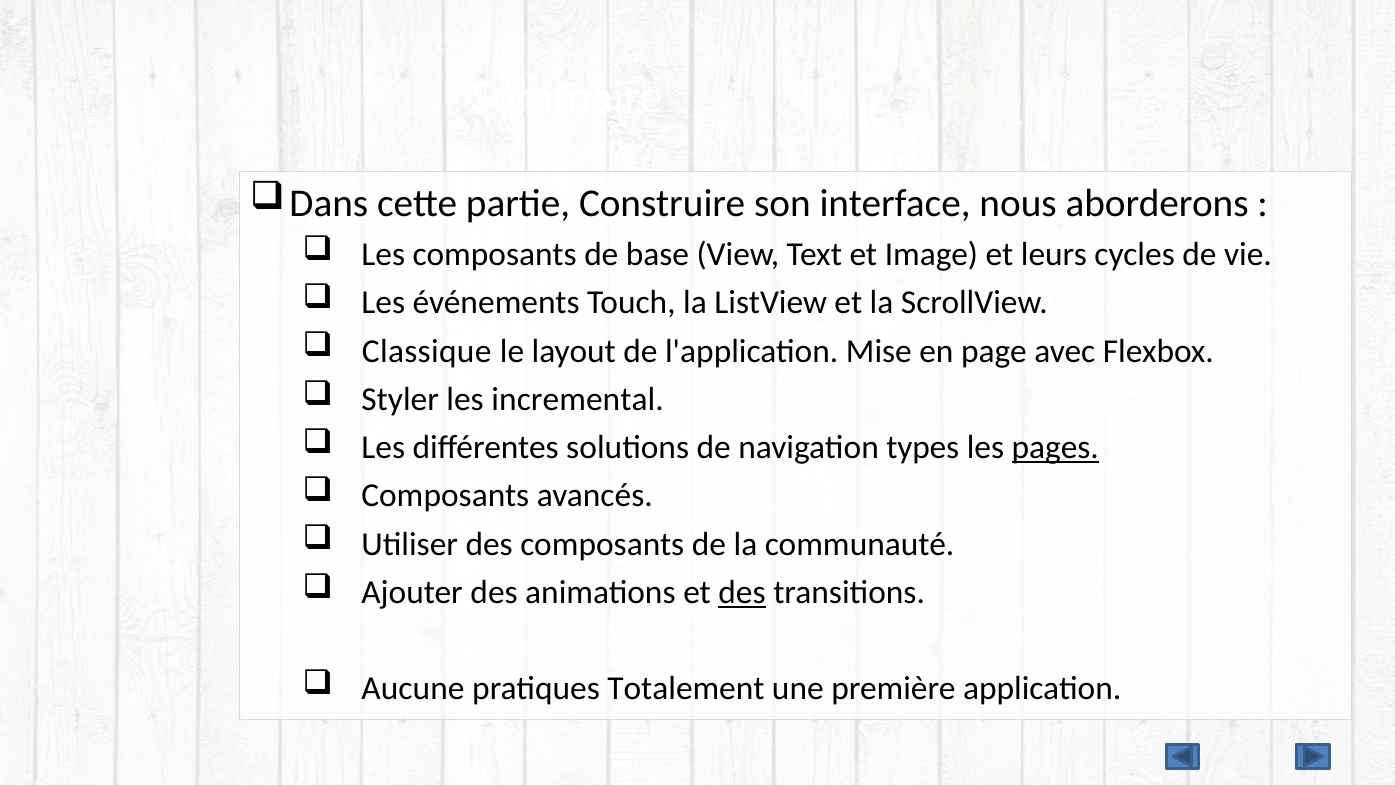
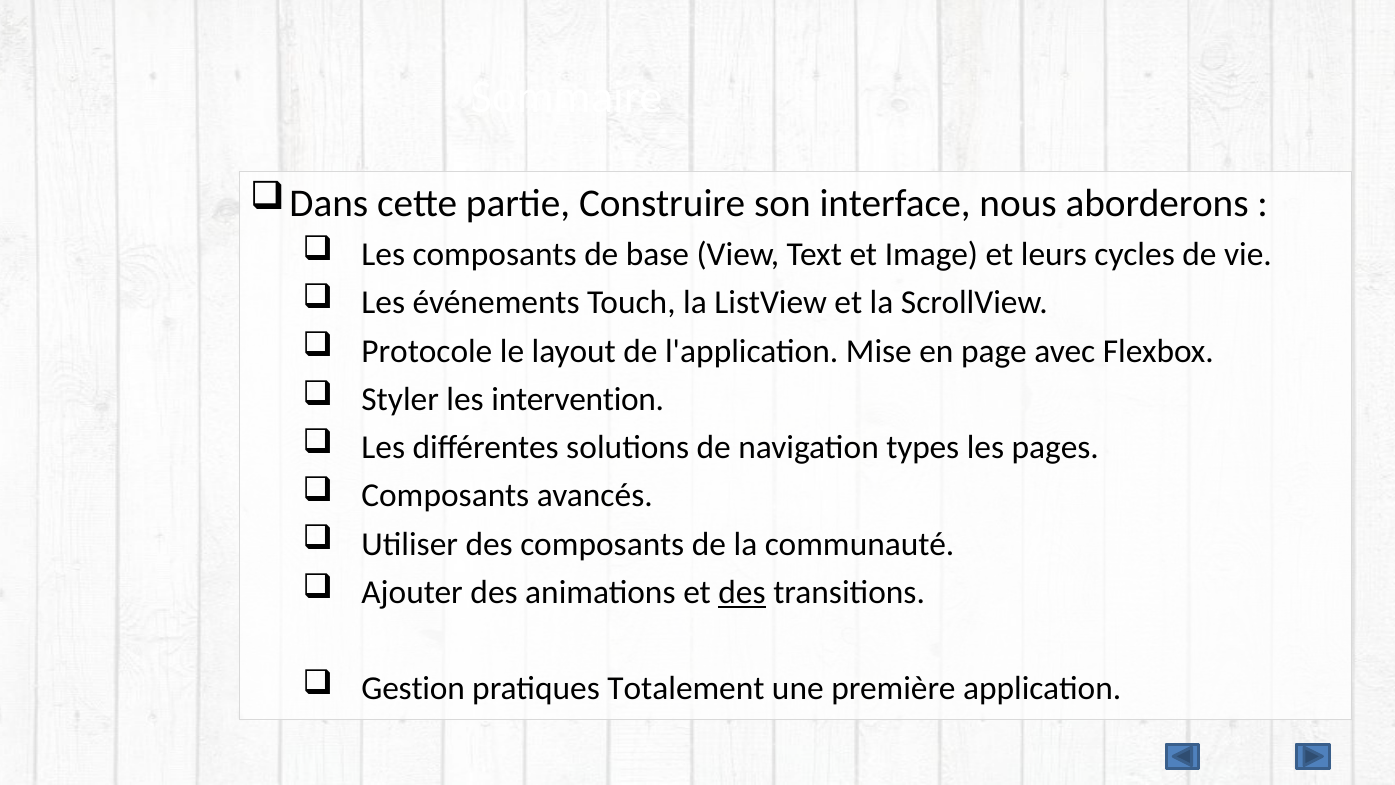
Classique: Classique -> Protocole
incremental: incremental -> intervention
pages underline: present -> none
Aucune: Aucune -> Gestion
